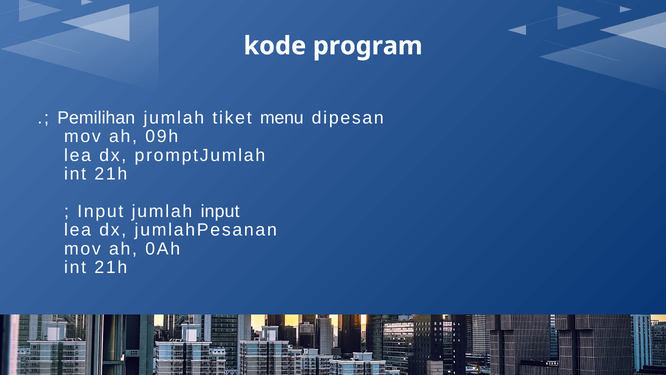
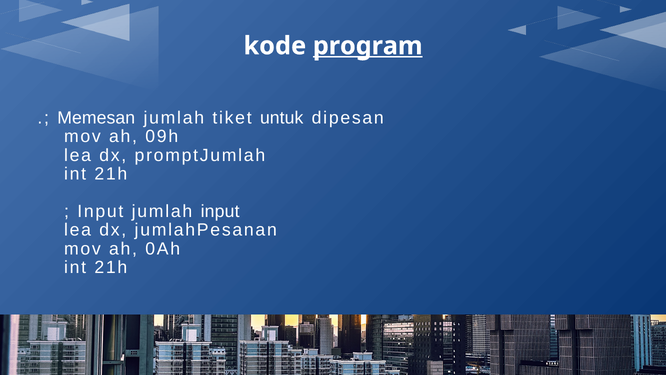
program underline: none -> present
Pemilihan: Pemilihan -> Memesan
menu: menu -> untuk
